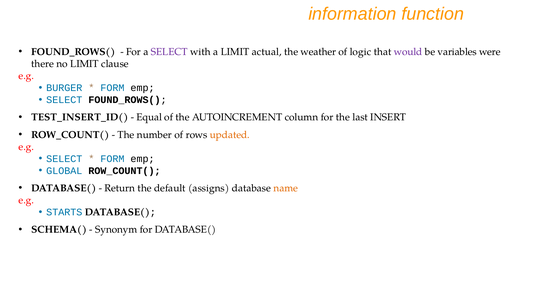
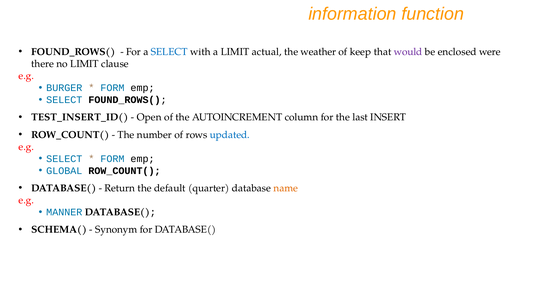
SELECT at (169, 52) colour: purple -> blue
logic: logic -> keep
variables: variables -> enclosed
Equal: Equal -> Open
updated colour: orange -> blue
assigns: assigns -> quarter
STARTS: STARTS -> MANNER
